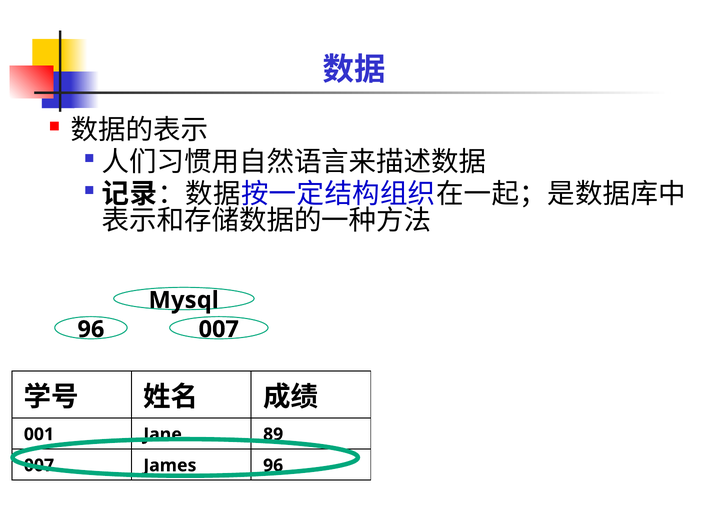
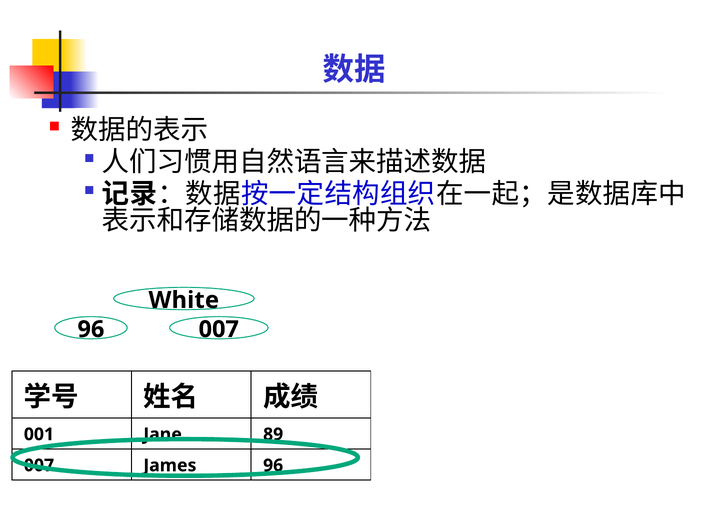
Mysql: Mysql -> White
